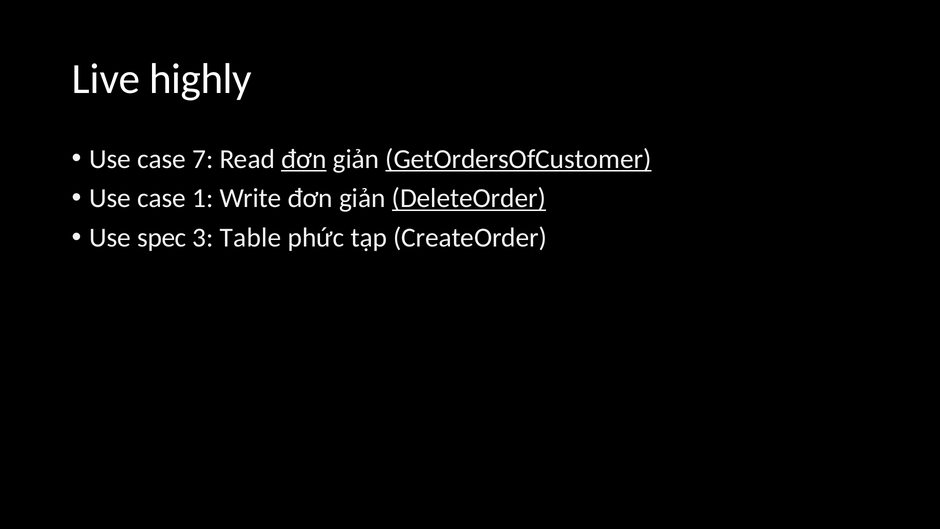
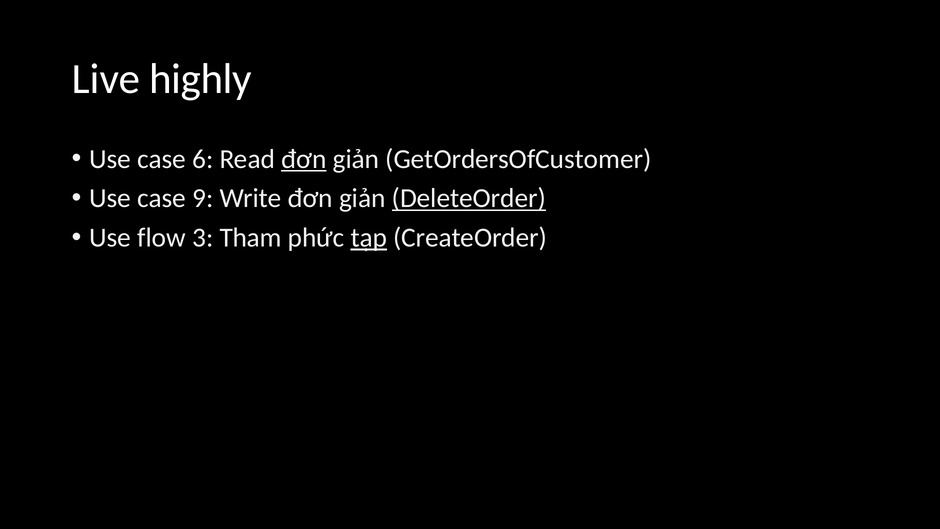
7: 7 -> 6
GetOrdersOfCustomer underline: present -> none
1: 1 -> 9
spec: spec -> flow
Table: Table -> Tham
tạp underline: none -> present
